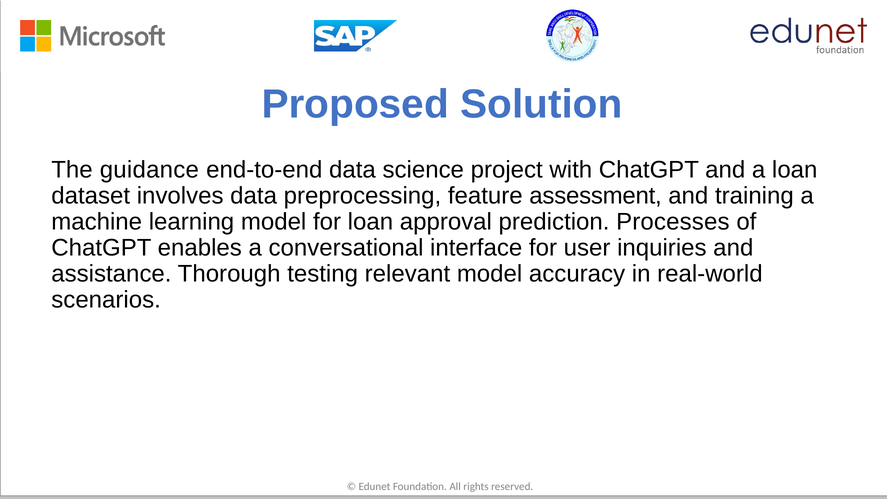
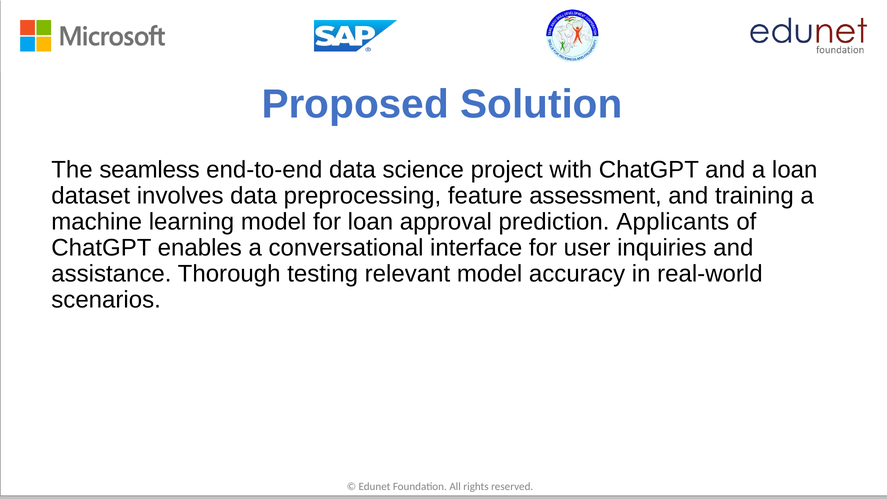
guidance: guidance -> seamless
Processes: Processes -> Applicants
